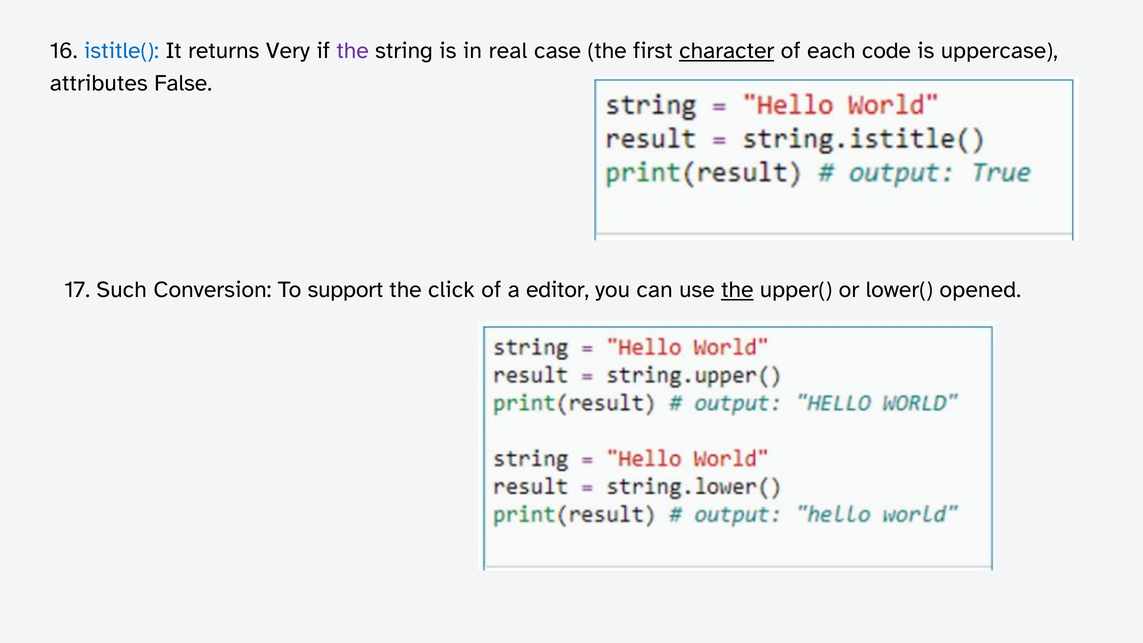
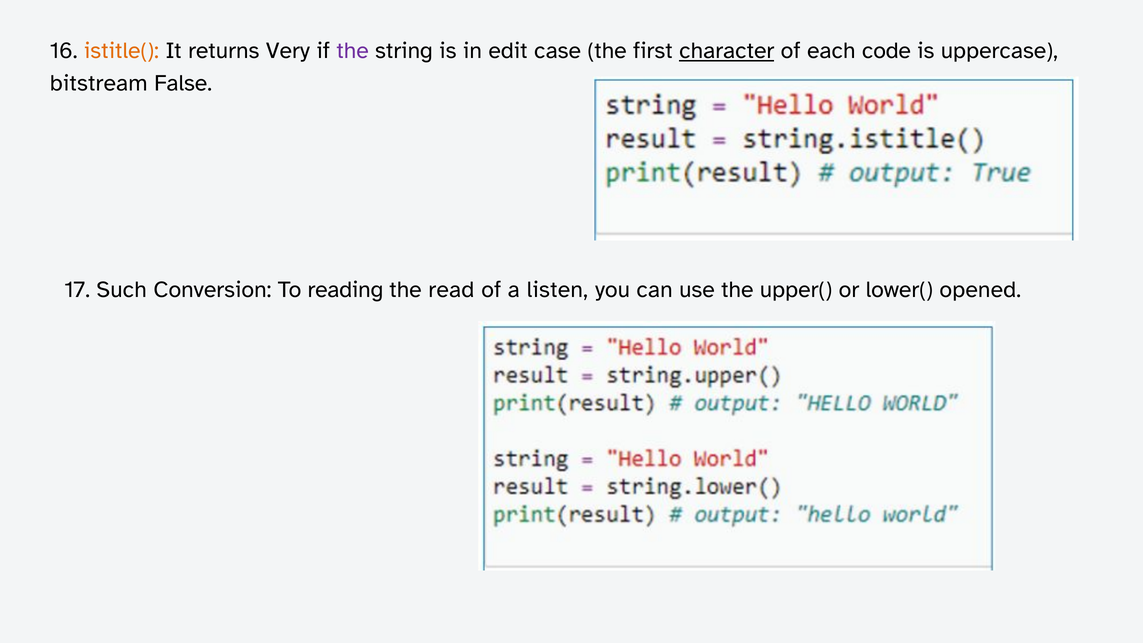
istitle( colour: blue -> orange
real: real -> edit
attributes: attributes -> bitstream
support: support -> reading
click: click -> read
editor: editor -> listen
the at (737, 290) underline: present -> none
